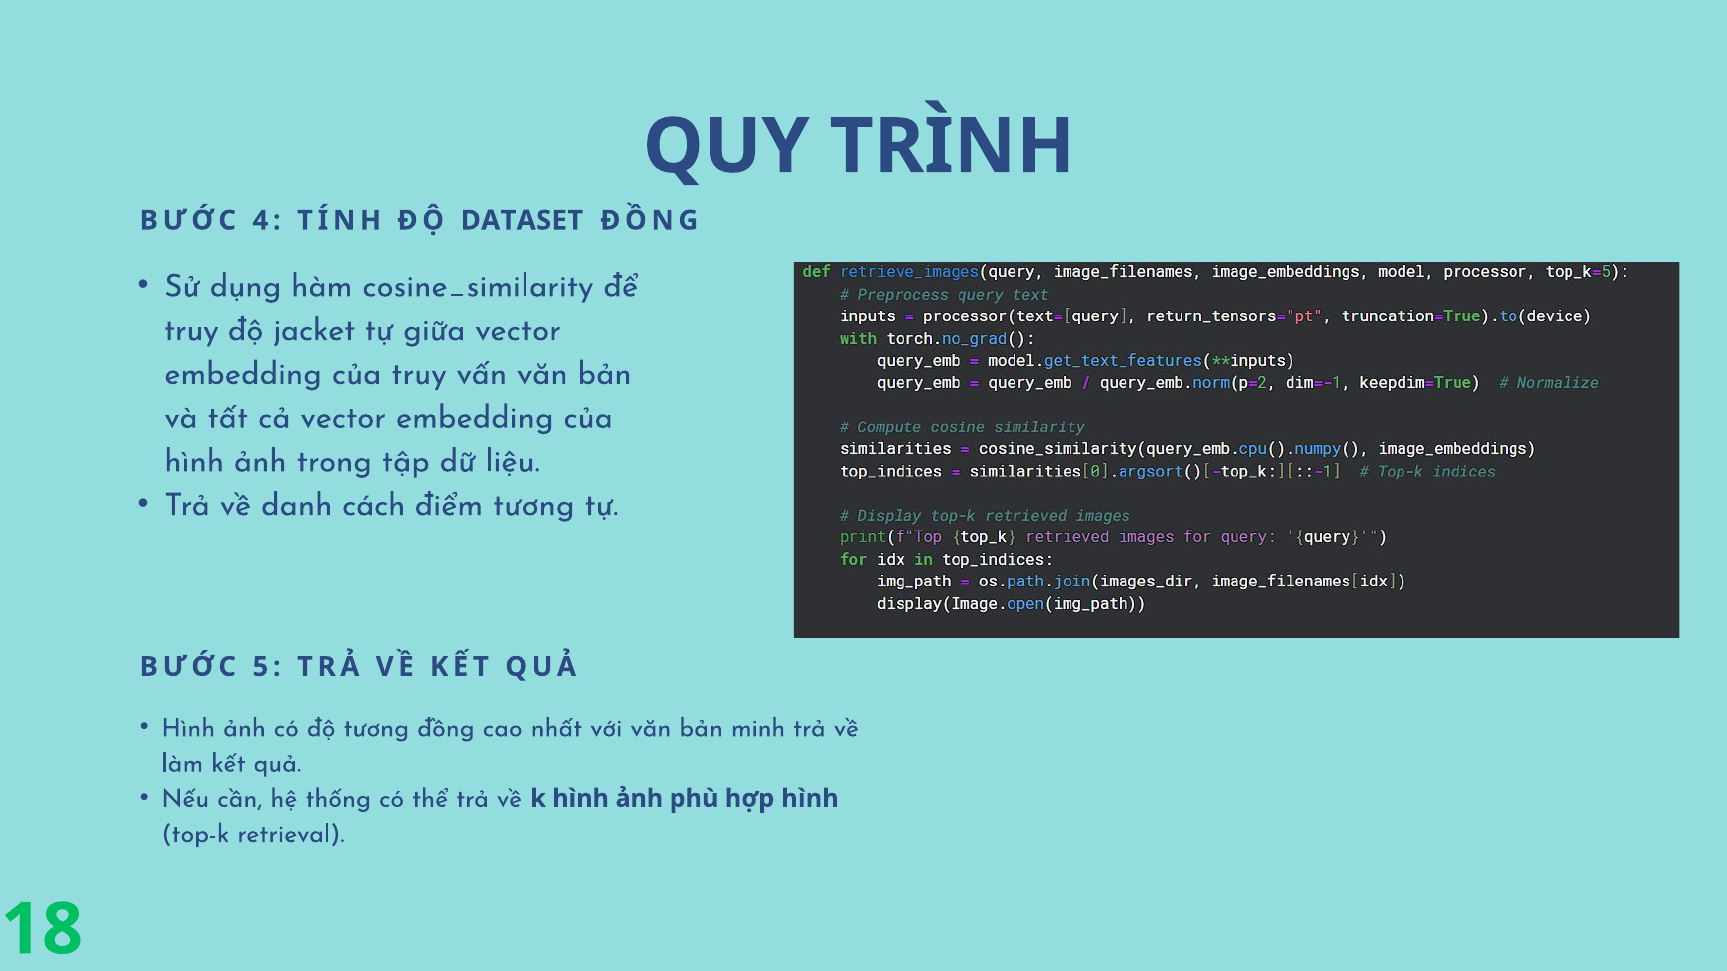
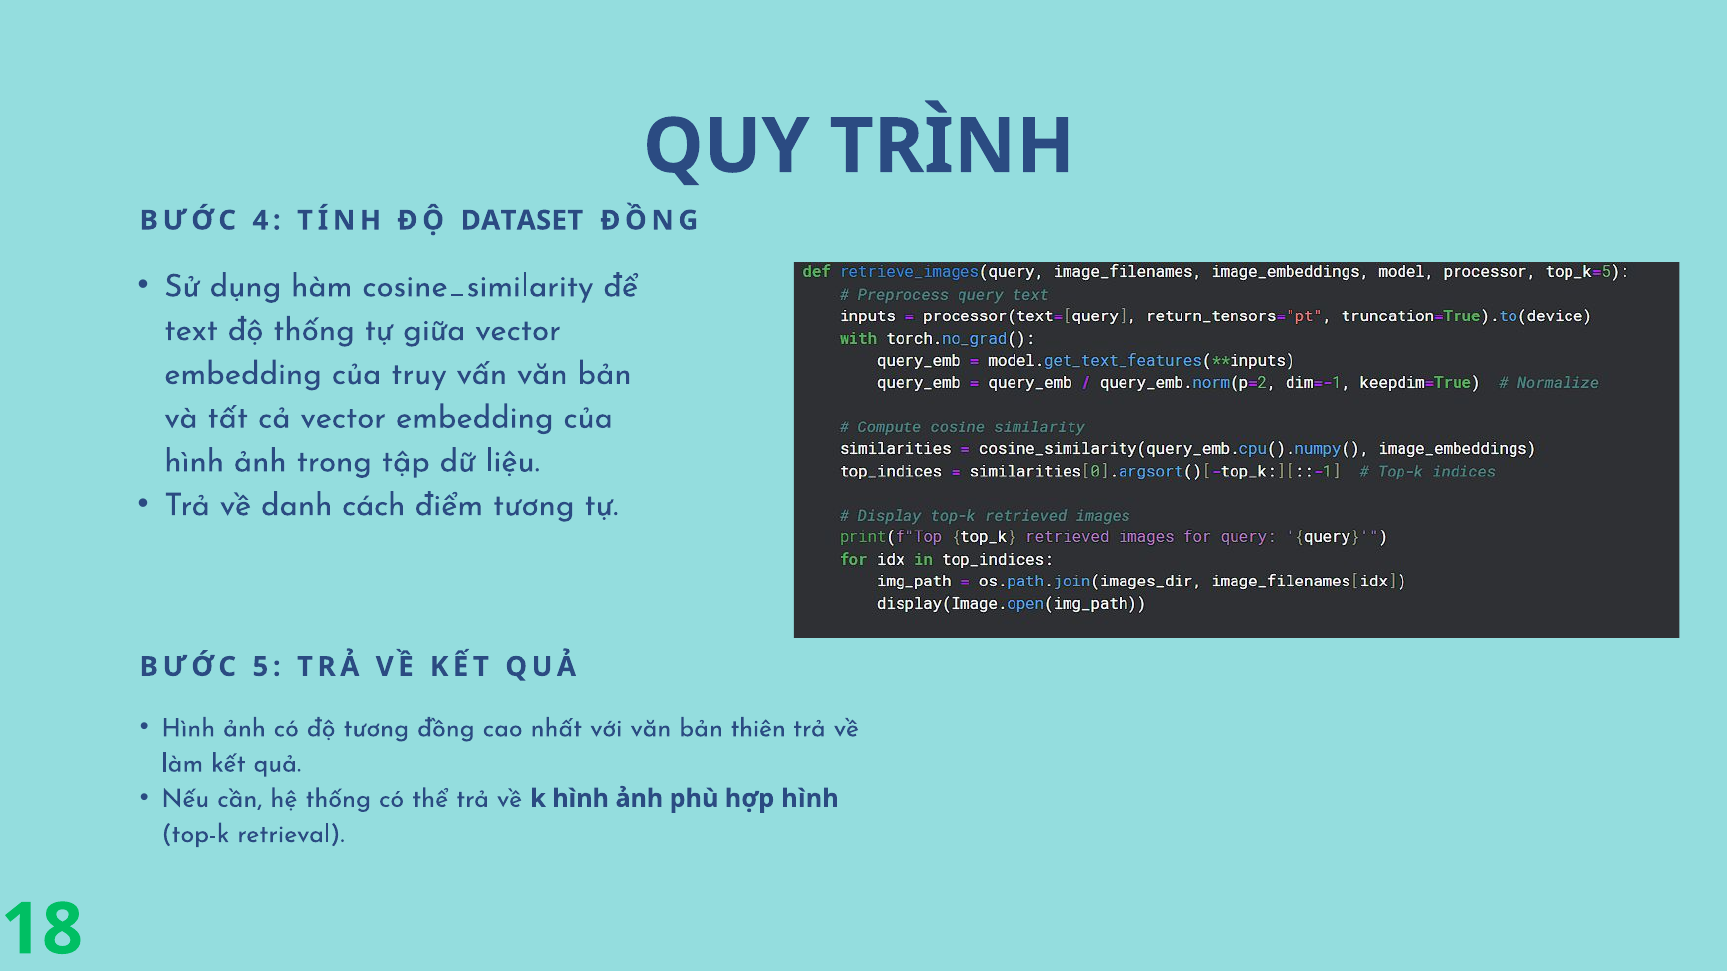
truy at (191, 330): truy -> text
độ jacket: jacket -> thống
minh: minh -> thiên
